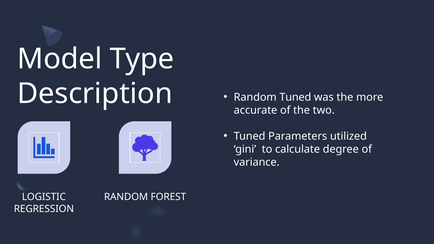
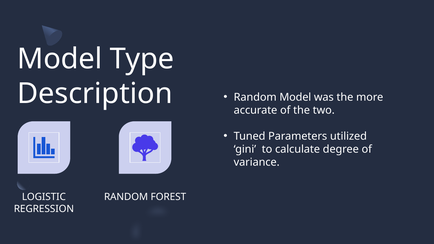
Random Tuned: Tuned -> Model
